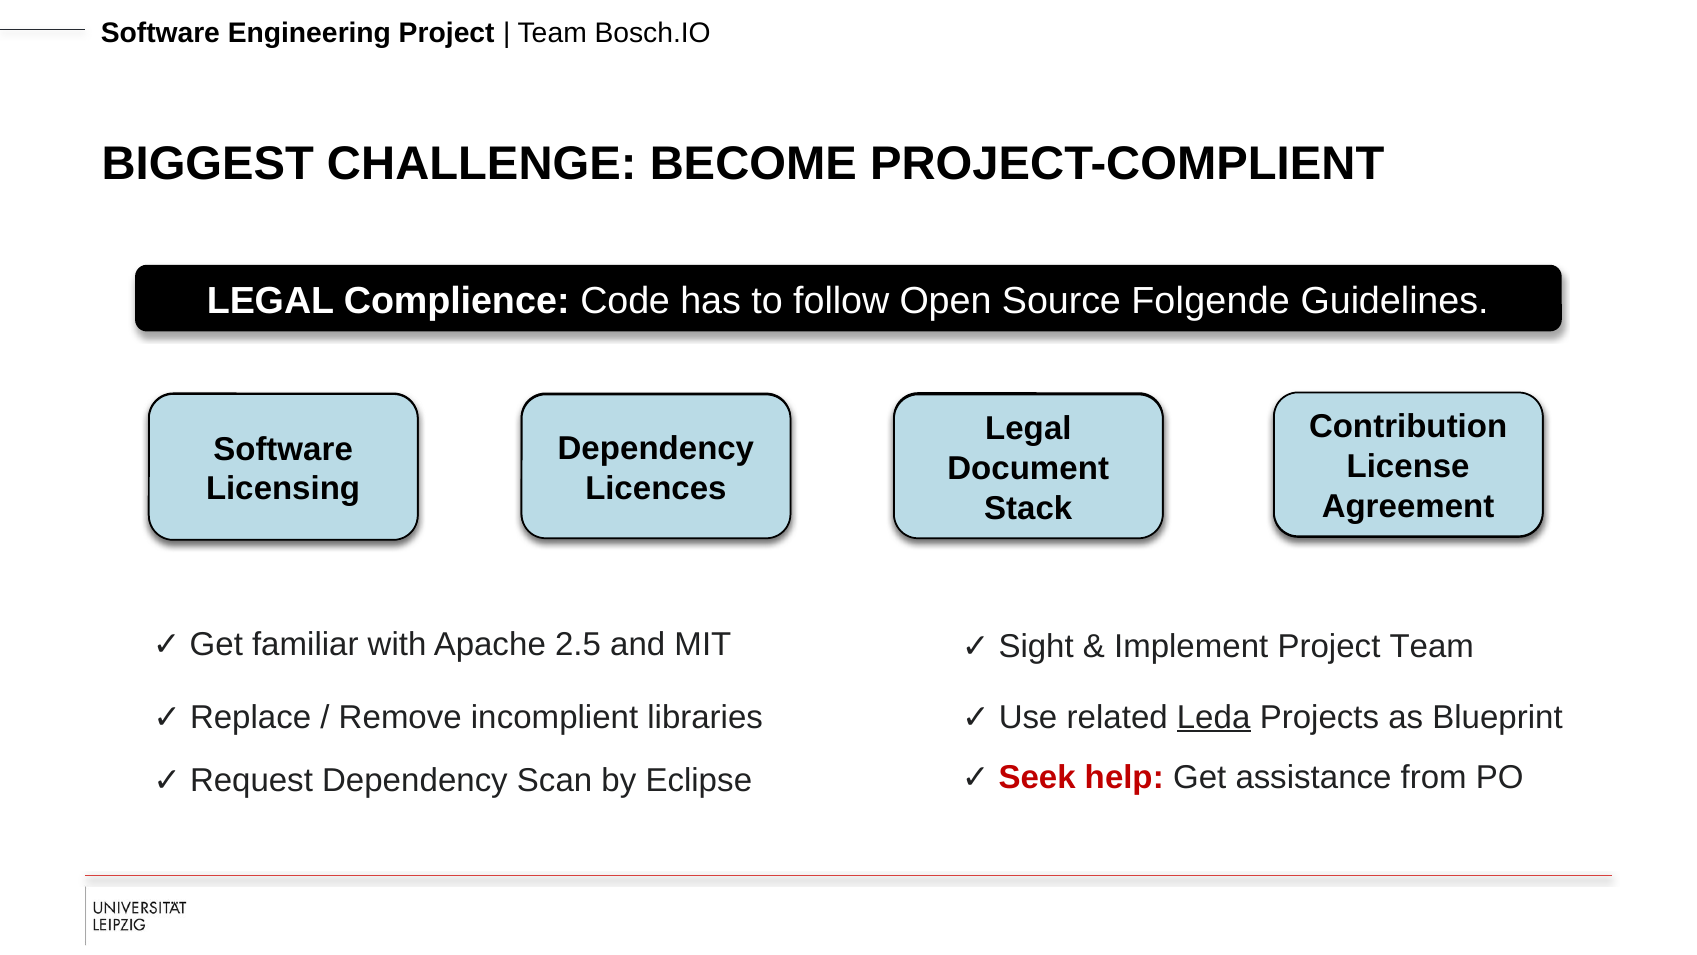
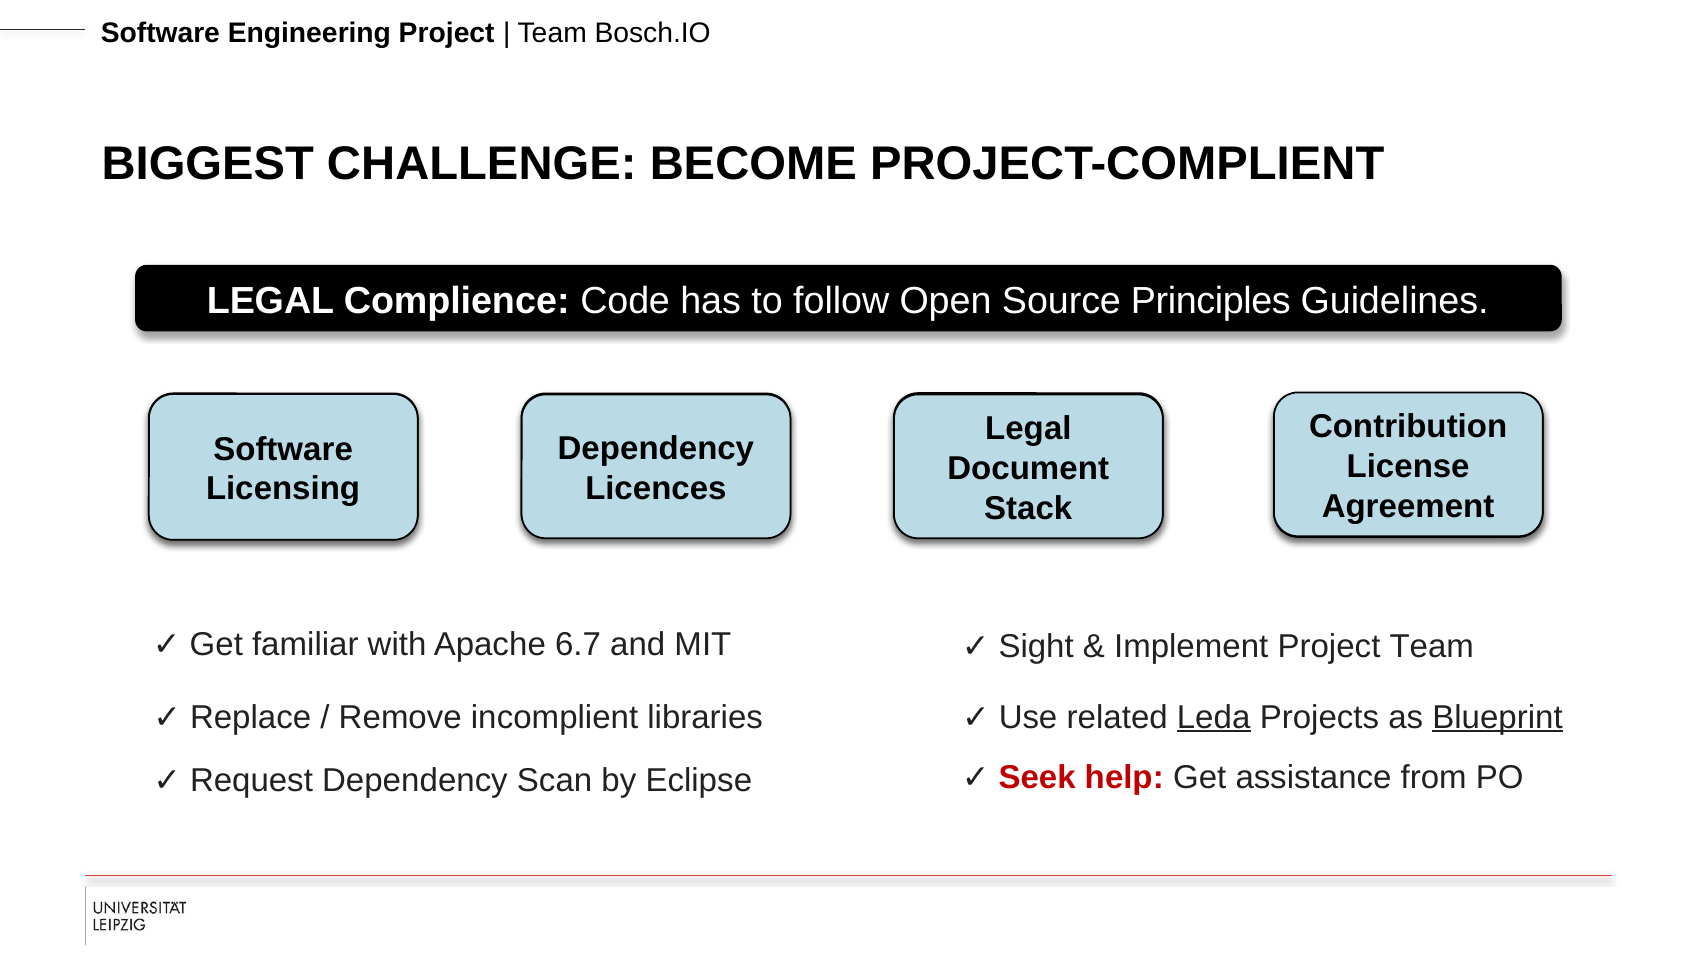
Folgende: Folgende -> Principles
2.5: 2.5 -> 6.7
Blueprint underline: none -> present
